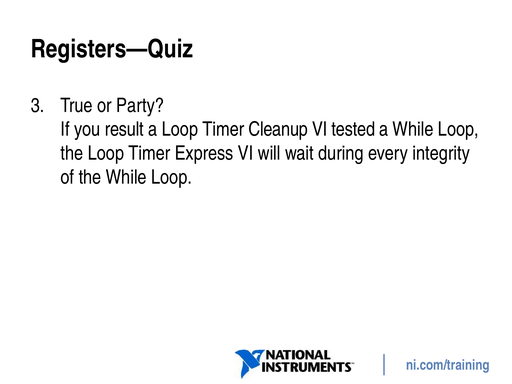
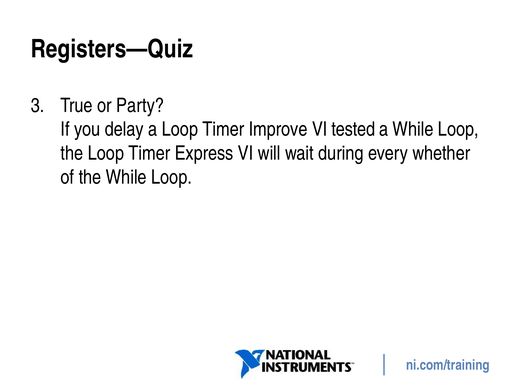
result: result -> delay
Cleanup: Cleanup -> Improve
integrity: integrity -> whether
